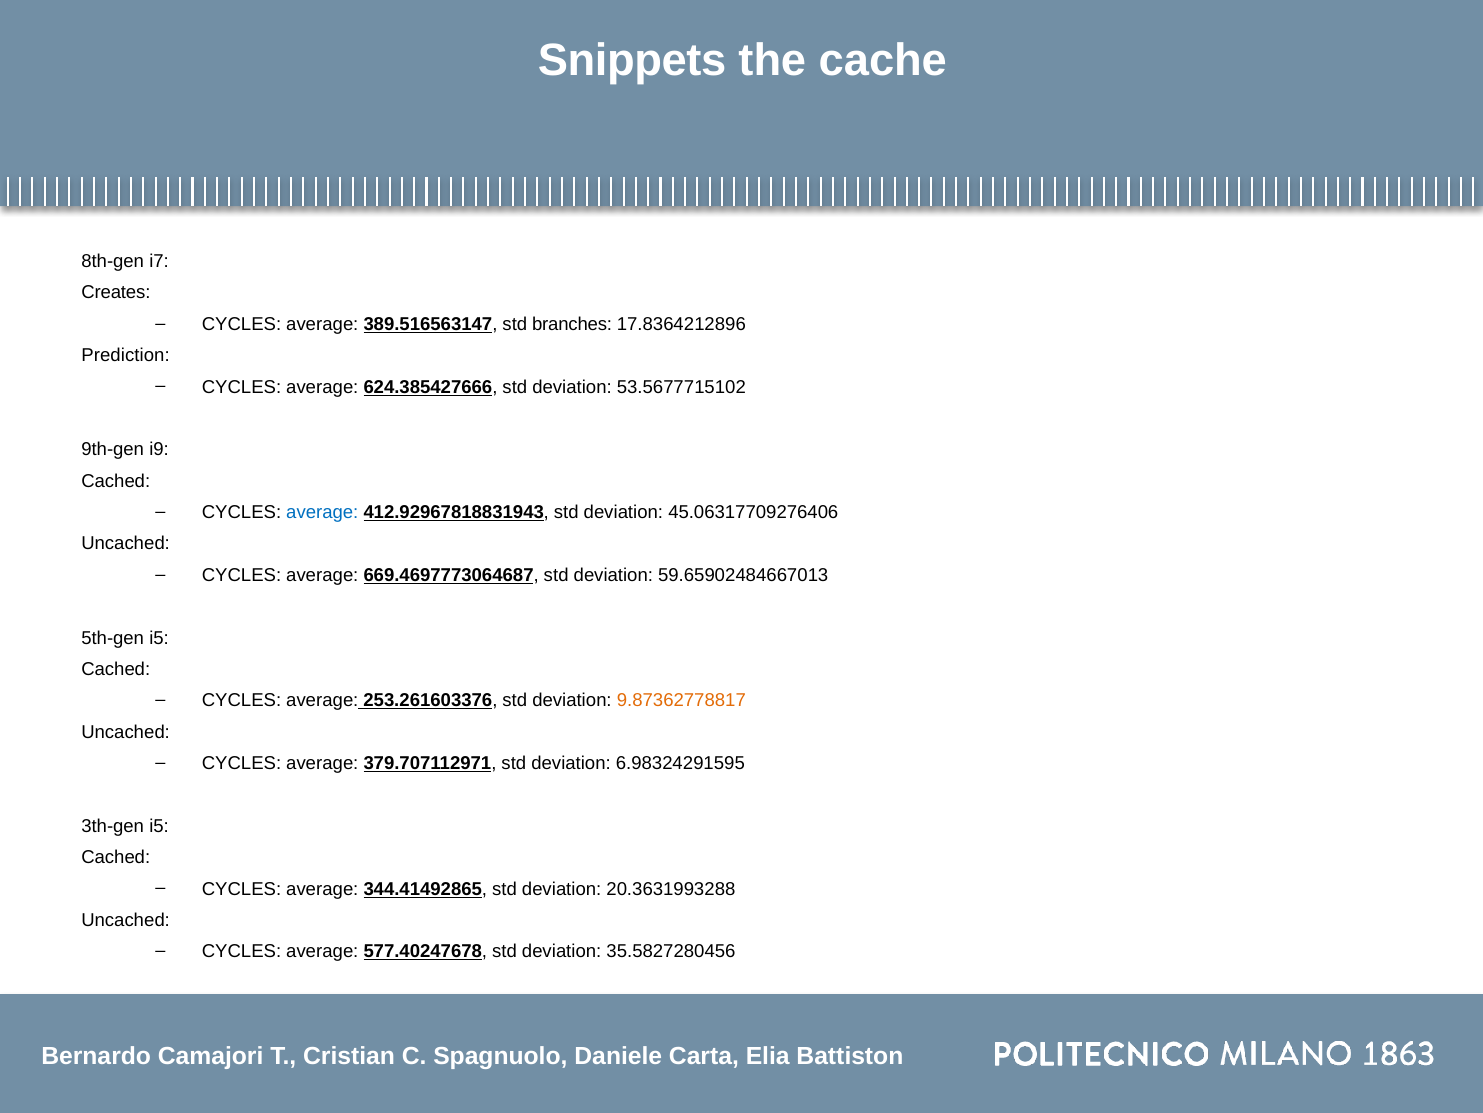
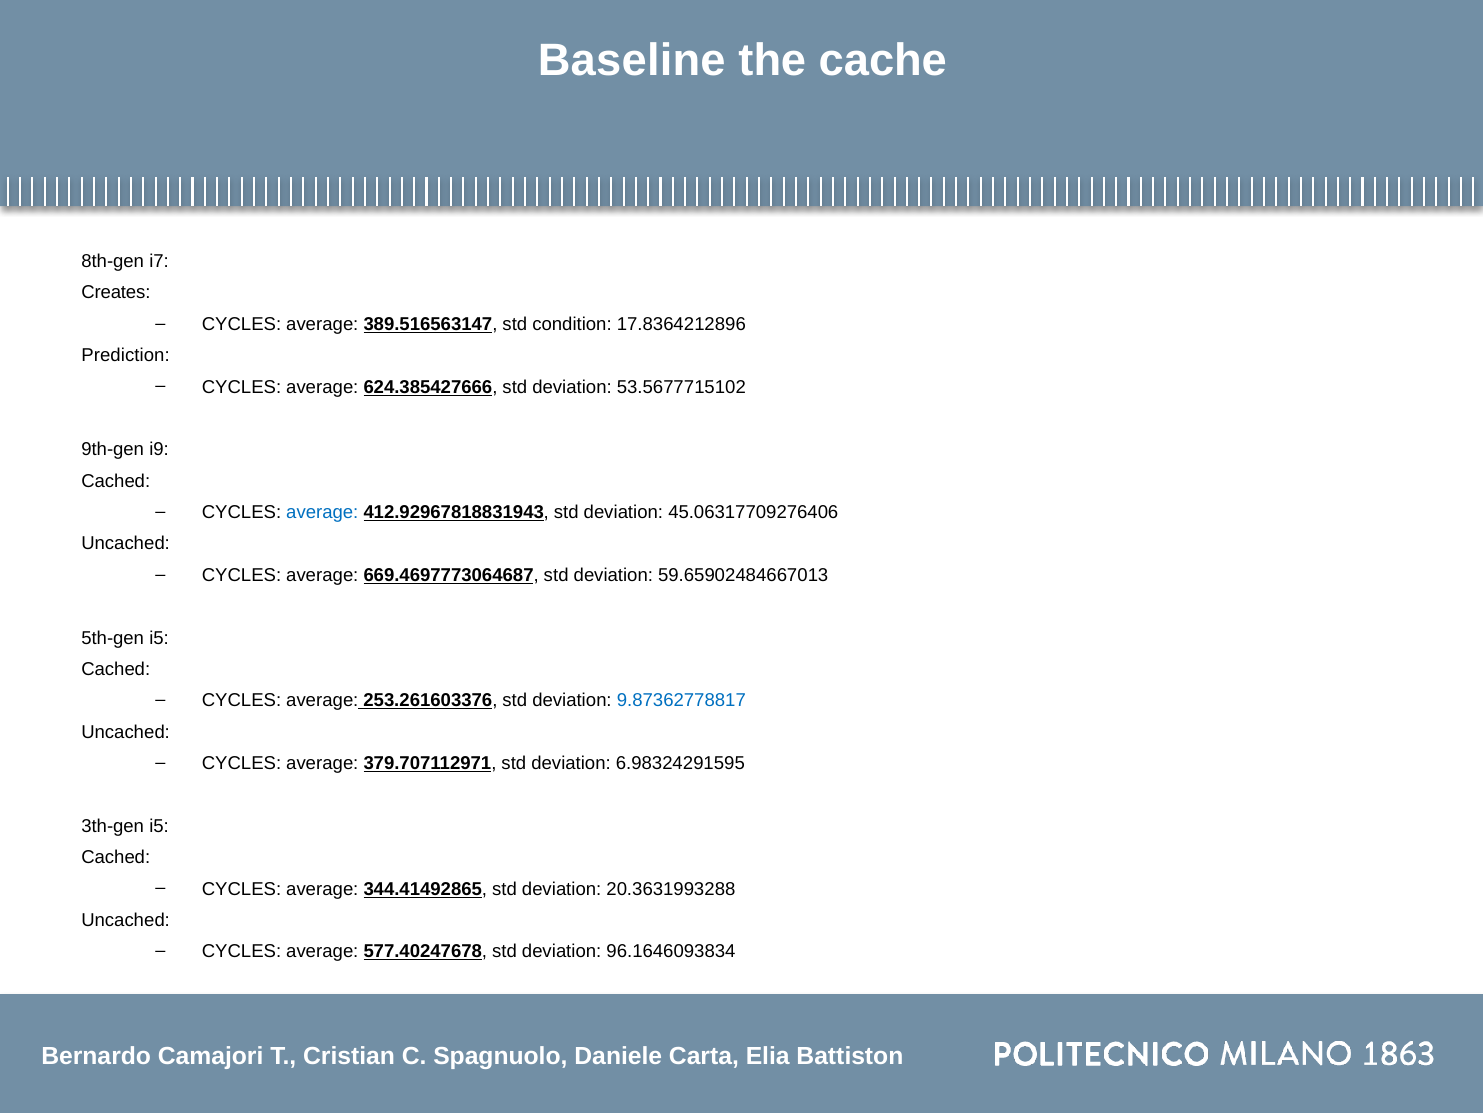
Snippets: Snippets -> Baseline
branches: branches -> condition
9.87362778817 colour: orange -> blue
35.5827280456: 35.5827280456 -> 96.1646093834
